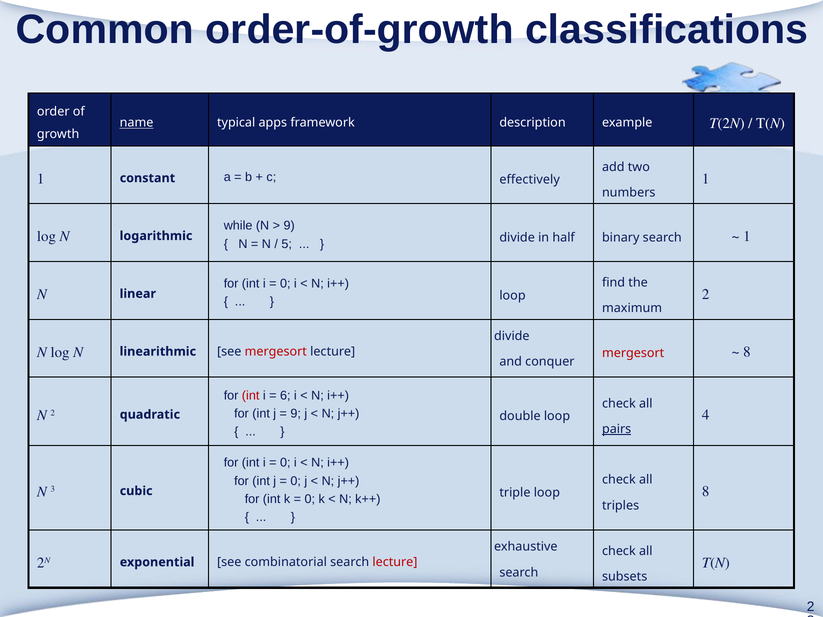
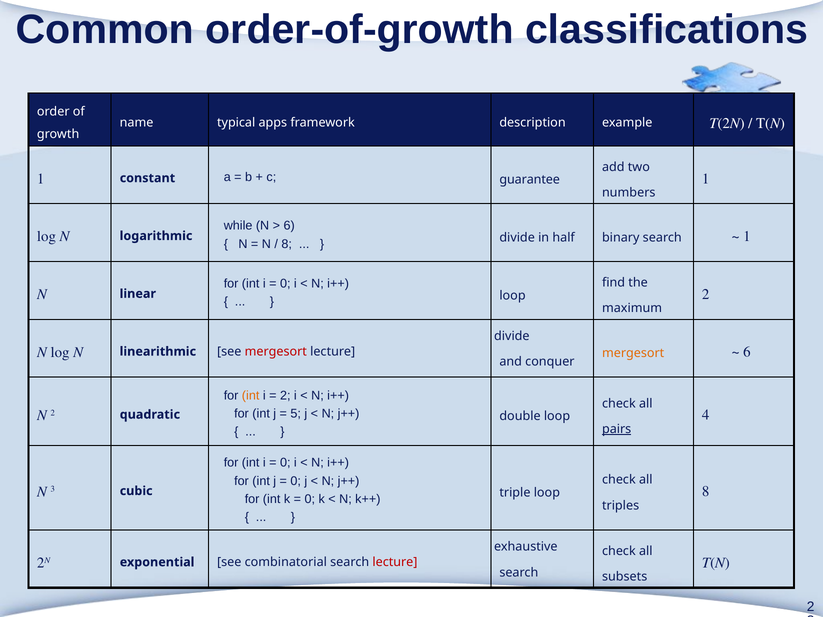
name underline: present -> none
effectively: effectively -> guarantee
9 at (289, 226): 9 -> 6
5 at (287, 244): 5 -> 8
mergesort at (633, 353) colour: red -> orange
8 at (747, 352): 8 -> 6
int at (251, 396) colour: red -> orange
6 at (285, 396): 6 -> 2
9 at (296, 414): 9 -> 5
